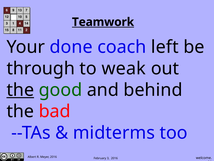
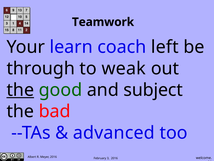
Teamwork underline: present -> none
done: done -> learn
behind: behind -> subject
midterms: midterms -> advanced
